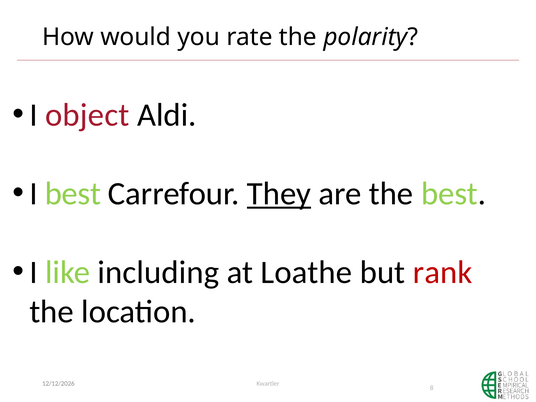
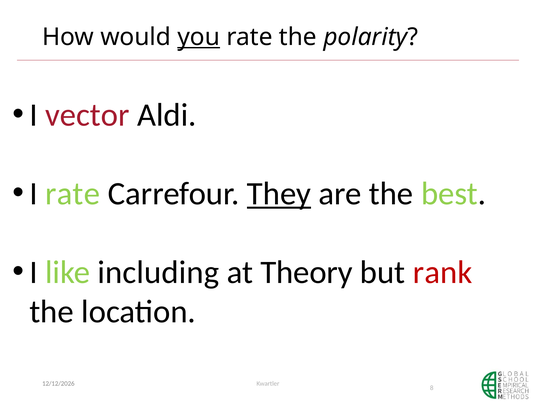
you underline: none -> present
object: object -> vector
I best: best -> rate
Loathe: Loathe -> Theory
